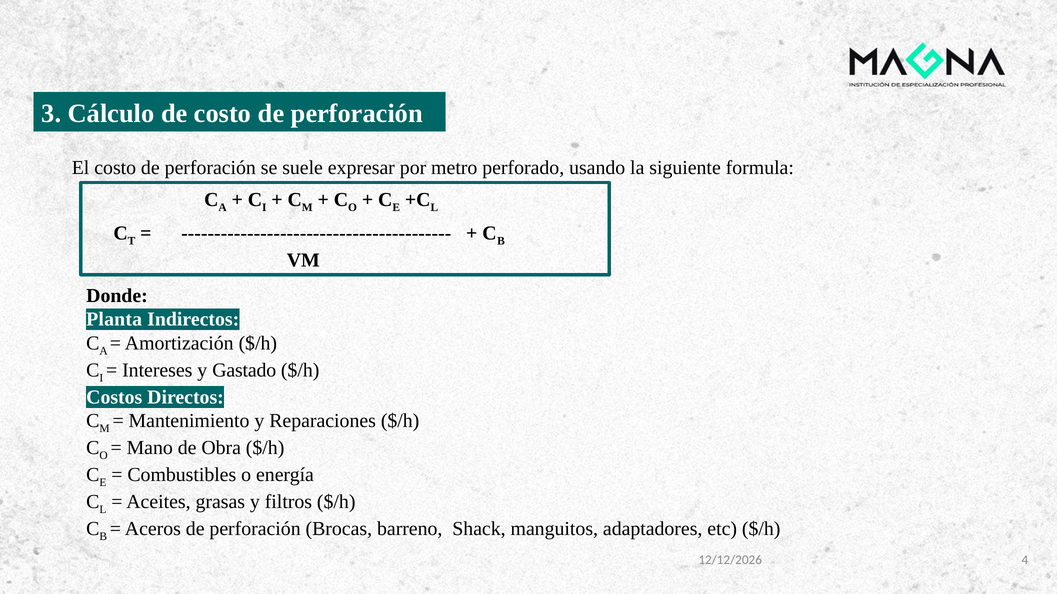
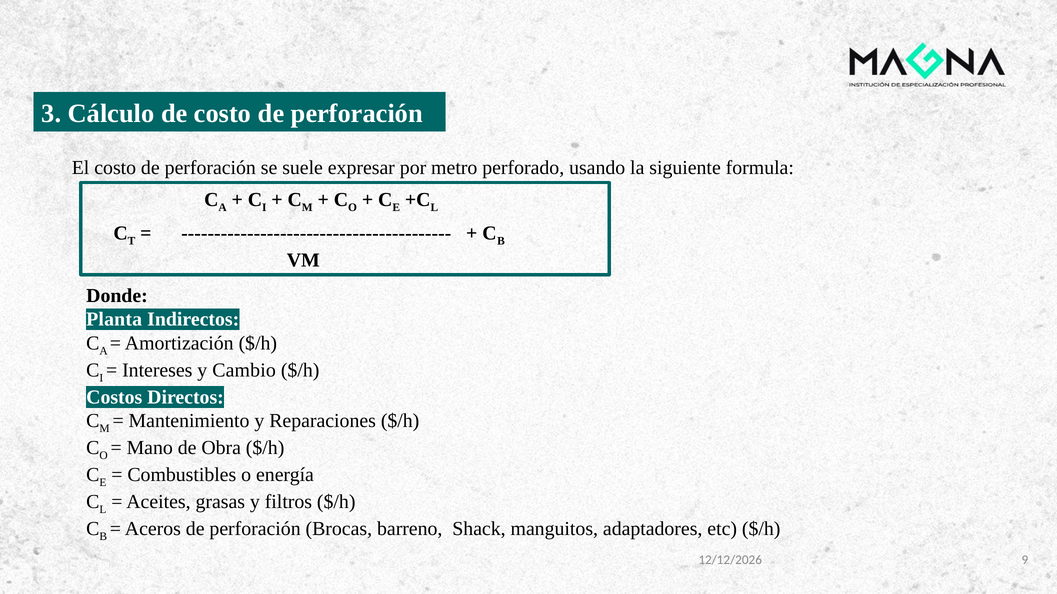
Gastado: Gastado -> Cambio
4: 4 -> 9
